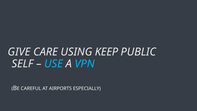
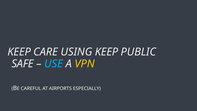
GIVE at (19, 52): GIVE -> KEEP
SELF: SELF -> SAFE
VPN colour: light blue -> yellow
